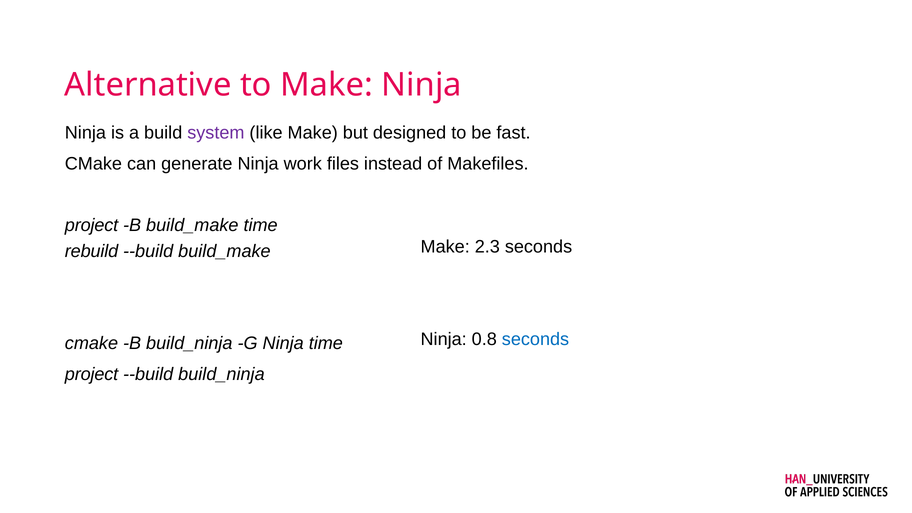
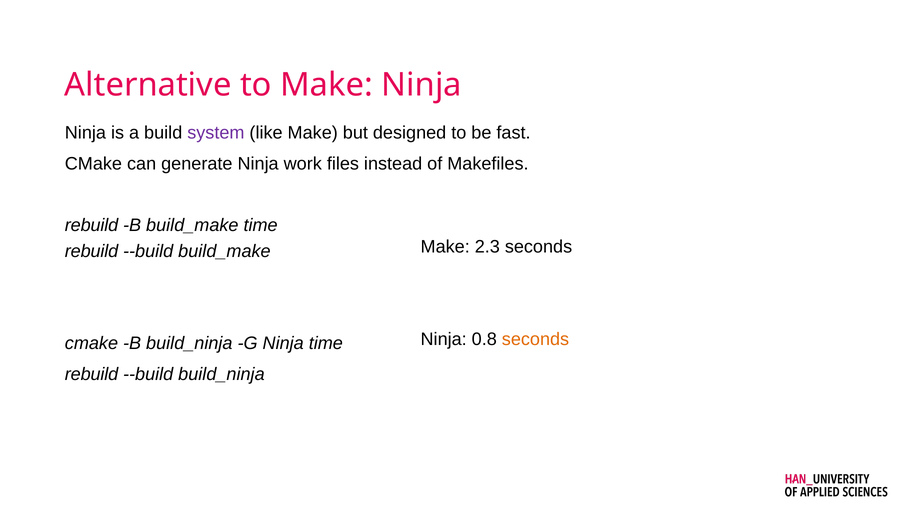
project at (92, 225): project -> rebuild
seconds at (536, 339) colour: blue -> orange
project at (92, 374): project -> rebuild
